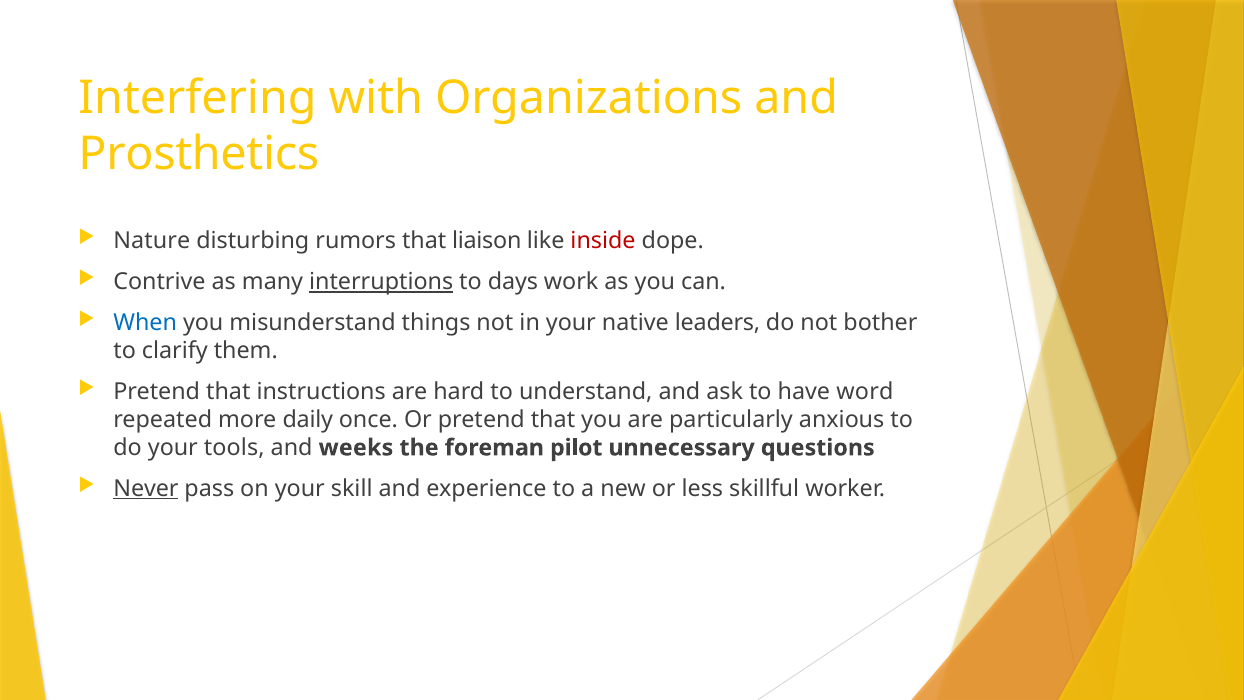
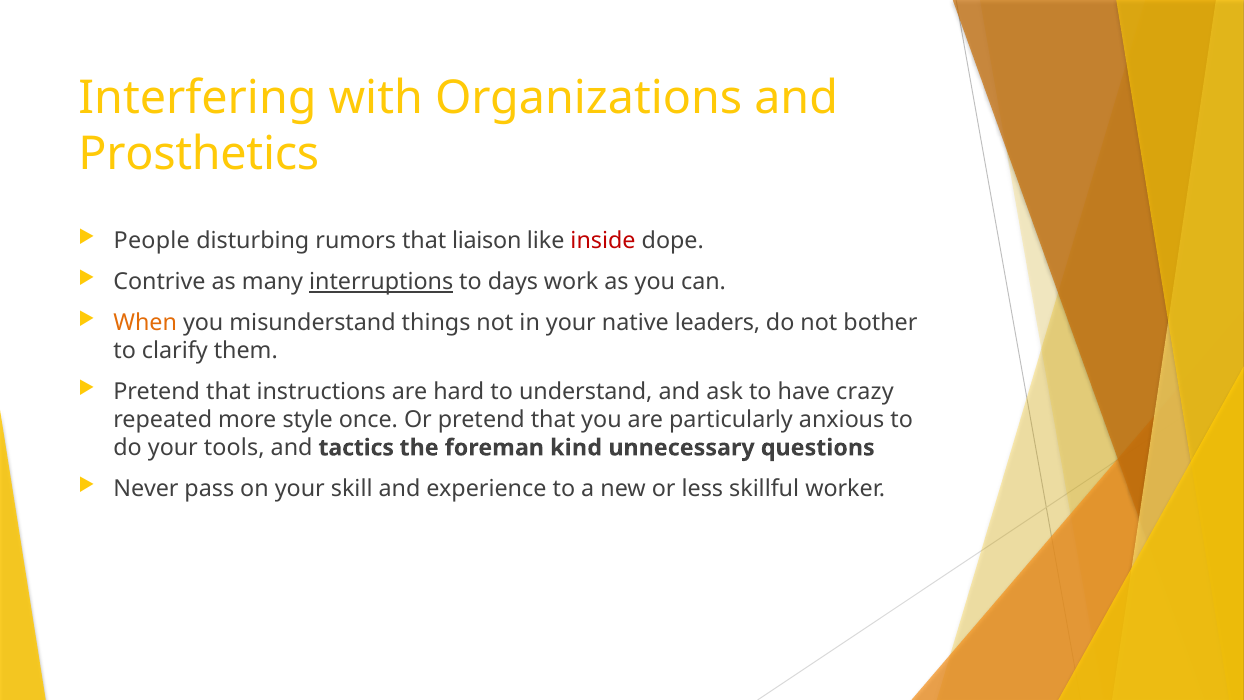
Nature: Nature -> People
When colour: blue -> orange
word: word -> crazy
daily: daily -> style
weeks: weeks -> tactics
pilot: pilot -> kind
Never underline: present -> none
